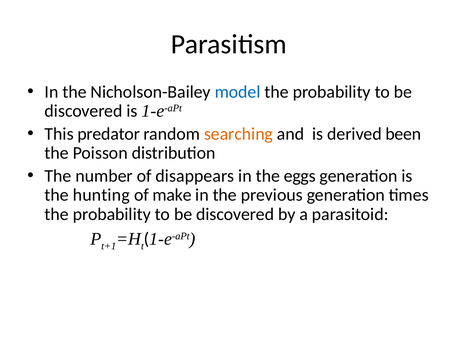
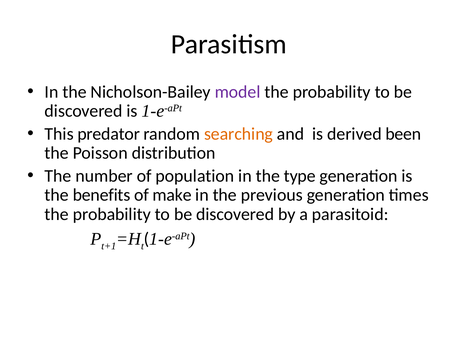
model colour: blue -> purple
disappears: disappears -> population
eggs: eggs -> type
hunting: hunting -> benefits
